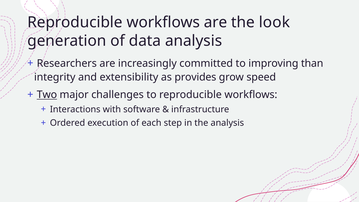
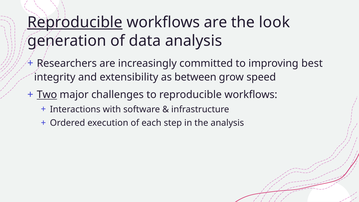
Reproducible at (75, 22) underline: none -> present
than: than -> best
provides: provides -> between
